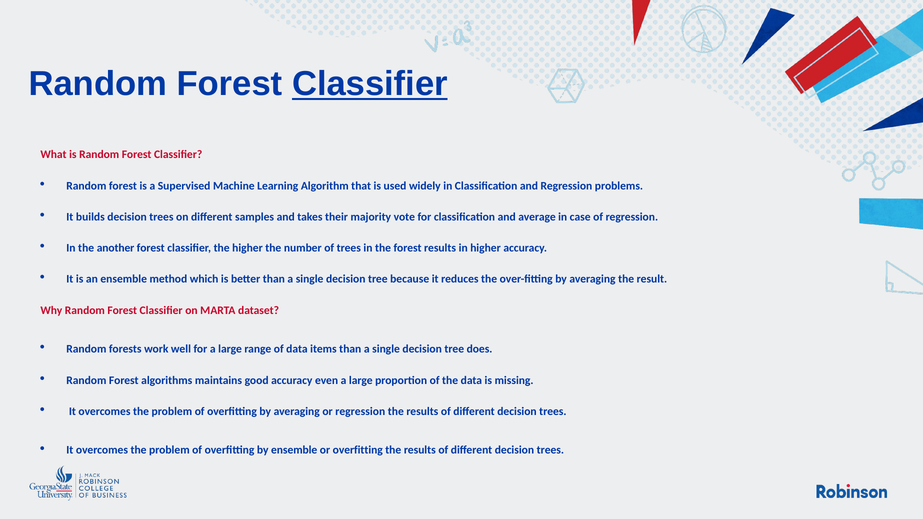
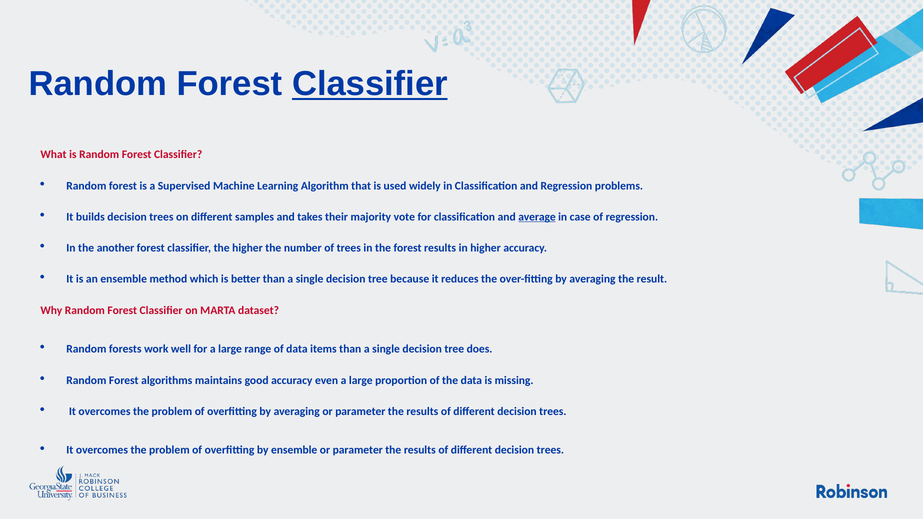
average underline: none -> present
averaging or regression: regression -> parameter
overfitting at (358, 450): overfitting -> parameter
